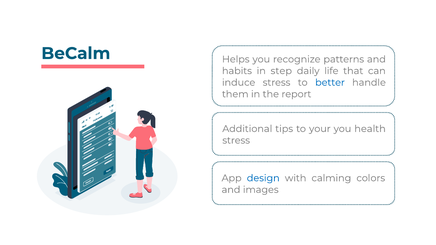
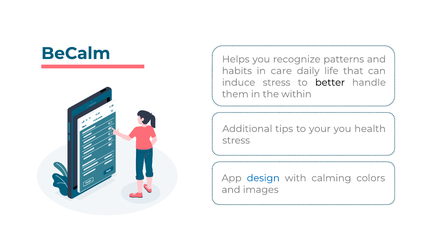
step: step -> care
better colour: blue -> black
report: report -> within
